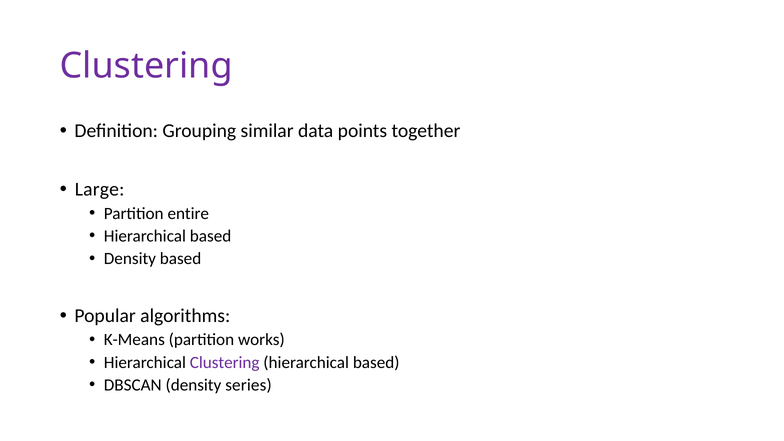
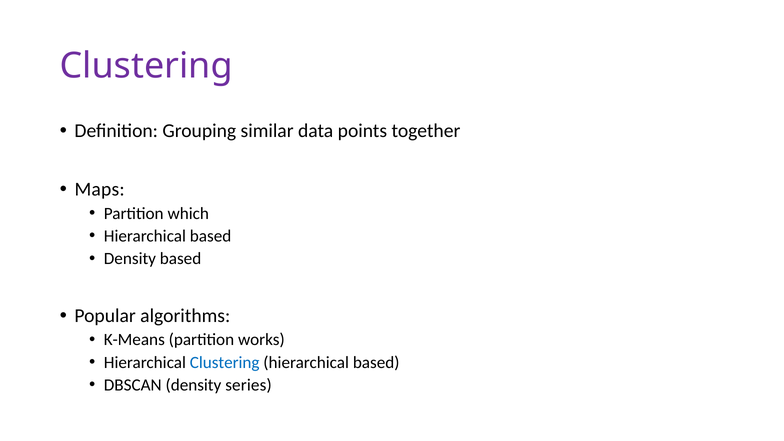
Large: Large -> Maps
entire: entire -> which
Clustering at (225, 362) colour: purple -> blue
